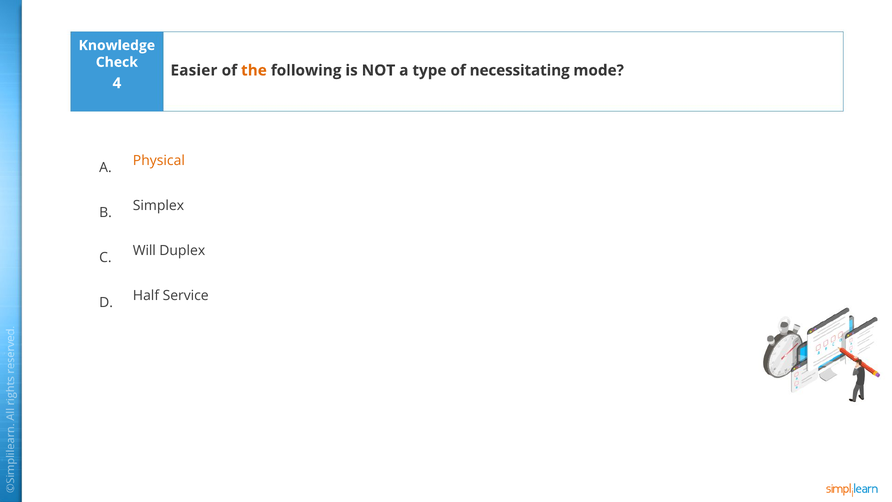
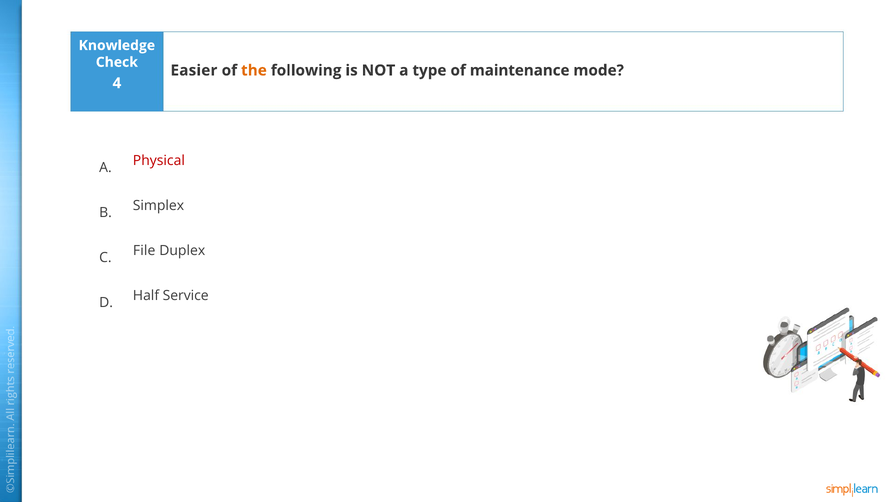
necessitating: necessitating -> maintenance
Physical colour: orange -> red
Will: Will -> File
